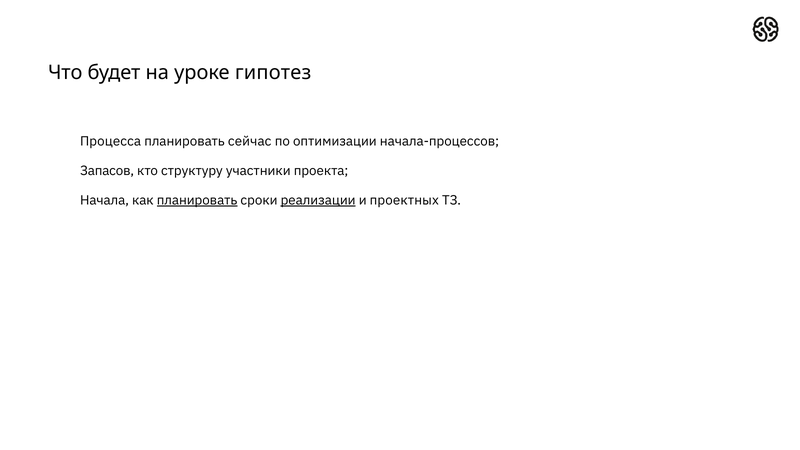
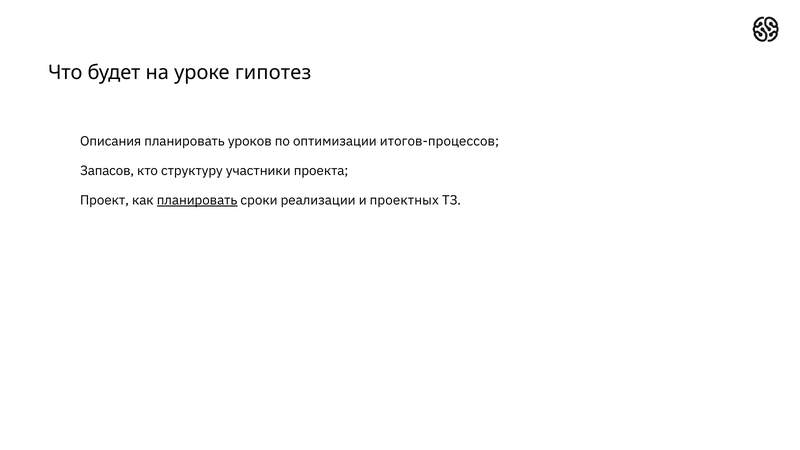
Процесса: Процесса -> Описания
сейчас: сейчас -> уроков
начала-процессов: начала-процессов -> итогов-процессов
Начала: Начала -> Проект
реализации underline: present -> none
